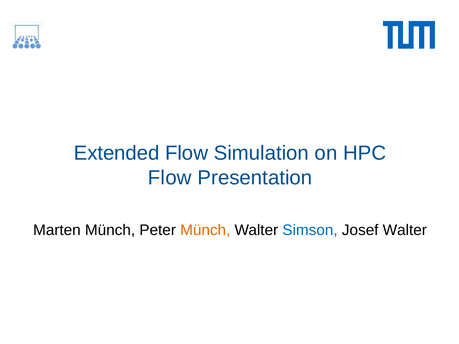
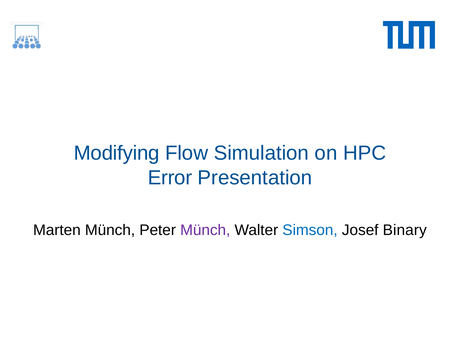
Extended: Extended -> Modifying
Flow at (170, 178): Flow -> Error
Münch at (205, 230) colour: orange -> purple
Josef Walter: Walter -> Binary
